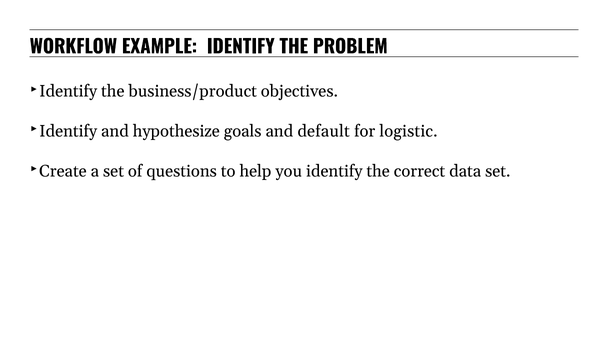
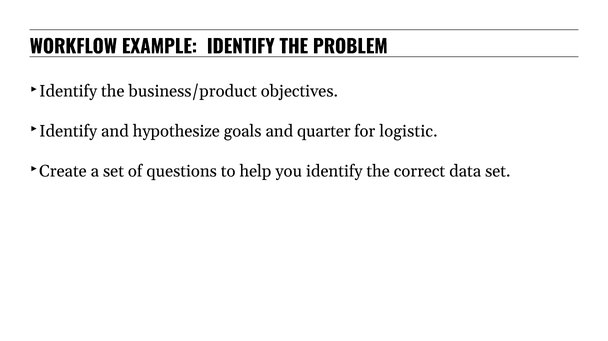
default: default -> quarter
